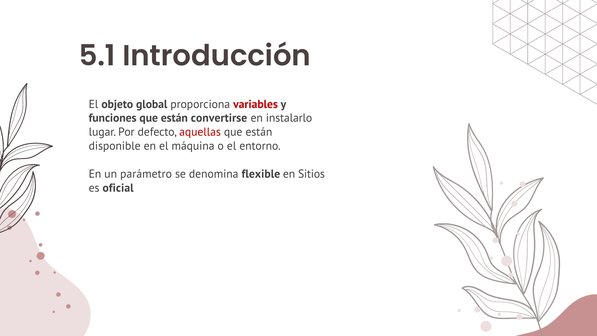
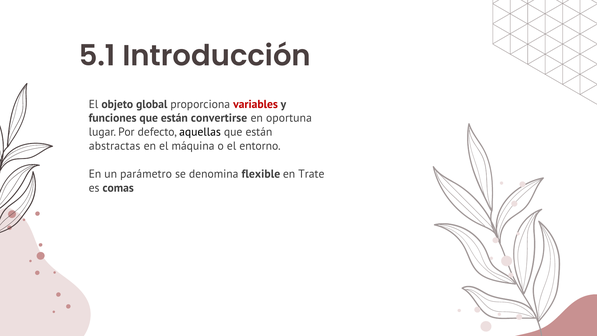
instalarlo: instalarlo -> oportuna
aquellas colour: red -> black
disponible: disponible -> abstractas
Sitios: Sitios -> Trate
oficial: oficial -> comas
